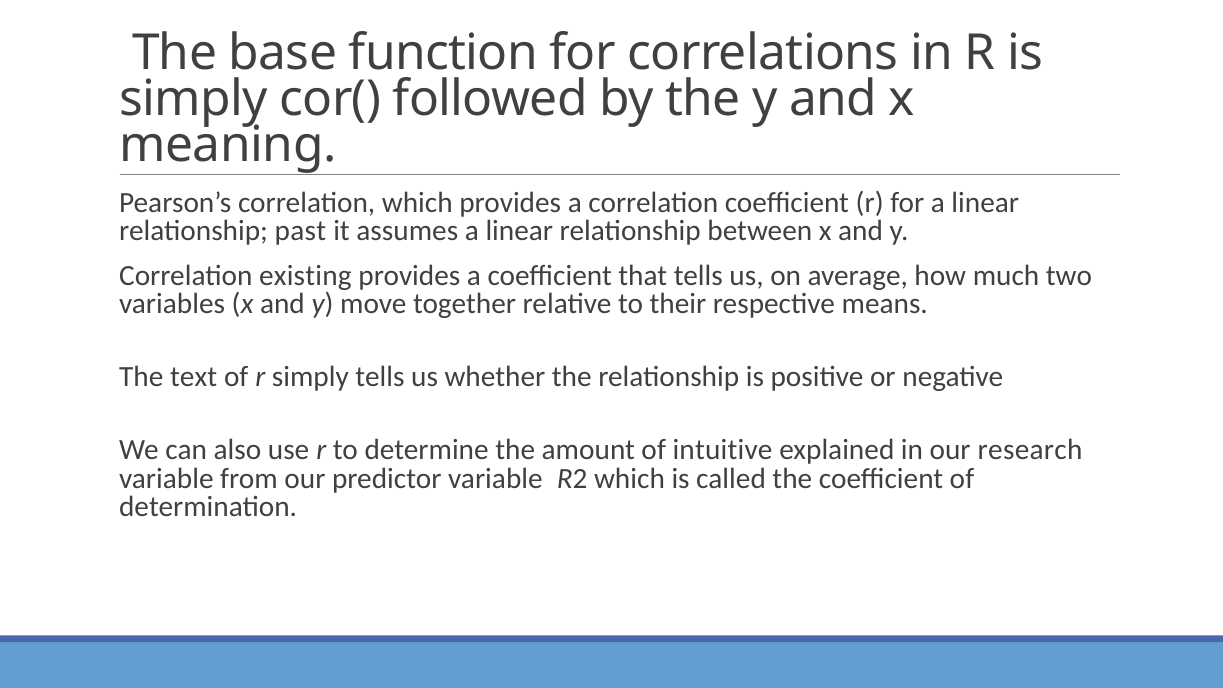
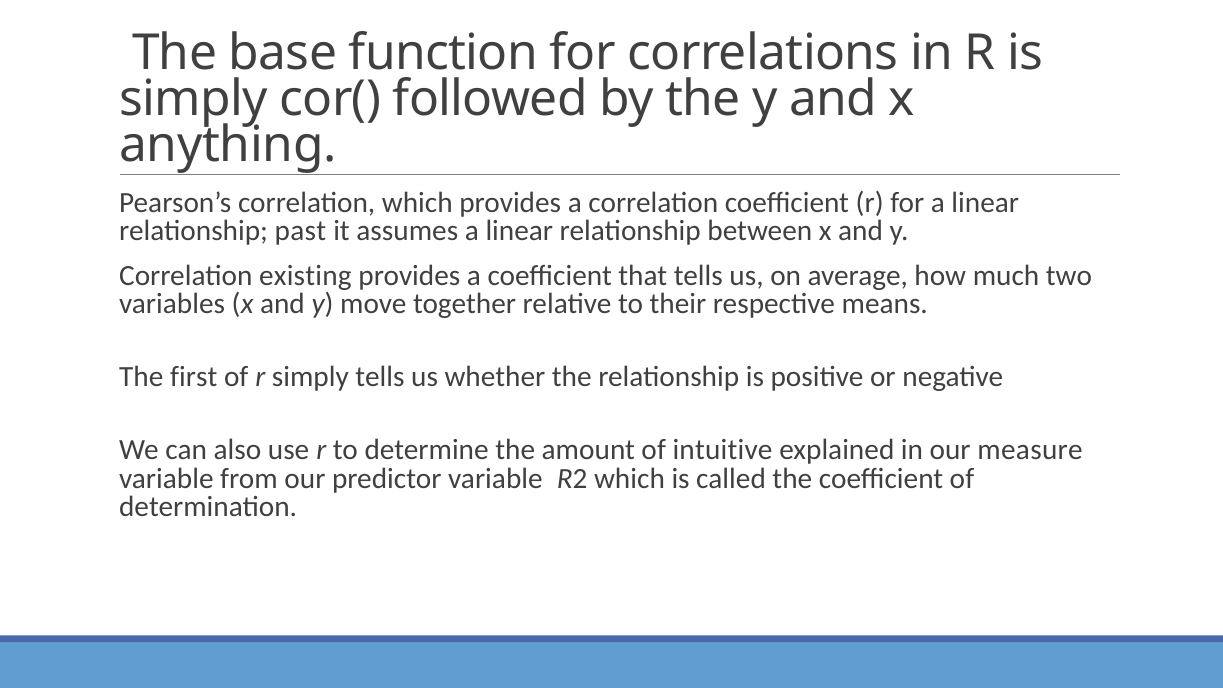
meaning: meaning -> anything
text: text -> first
research: research -> measure
